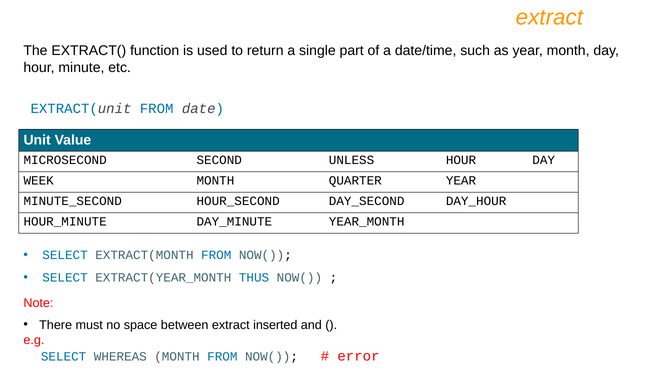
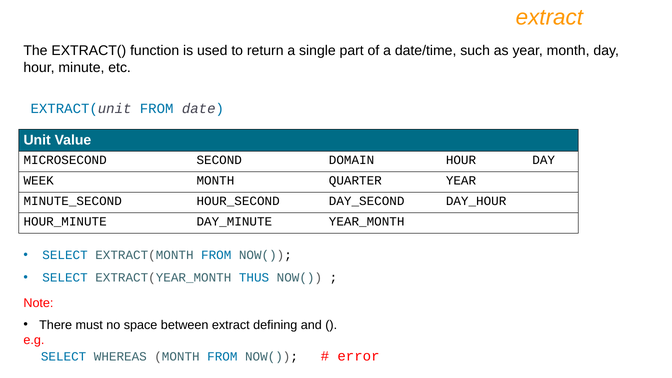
UNLESS: UNLESS -> DOMAIN
inserted: inserted -> defining
